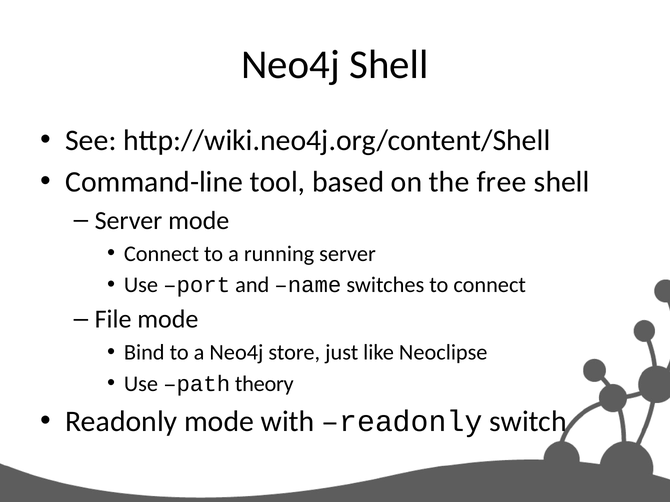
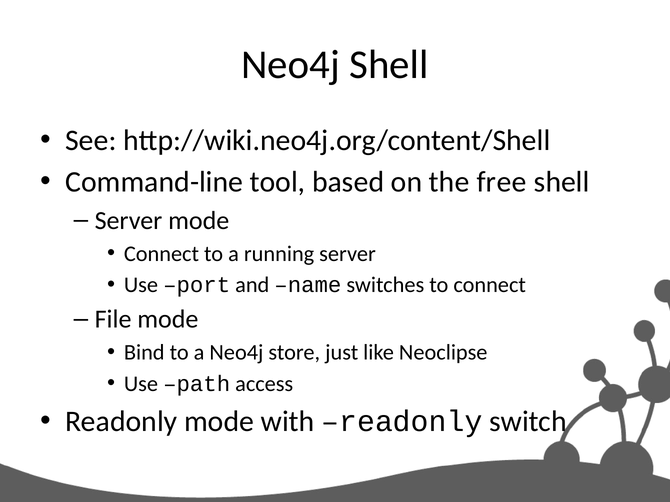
theory: theory -> access
